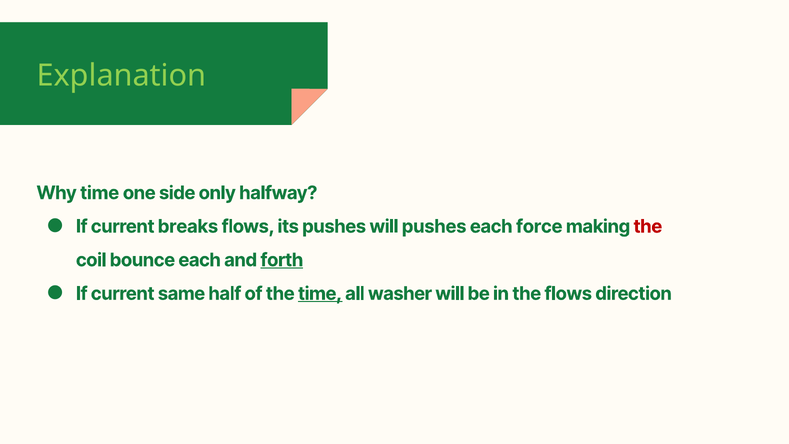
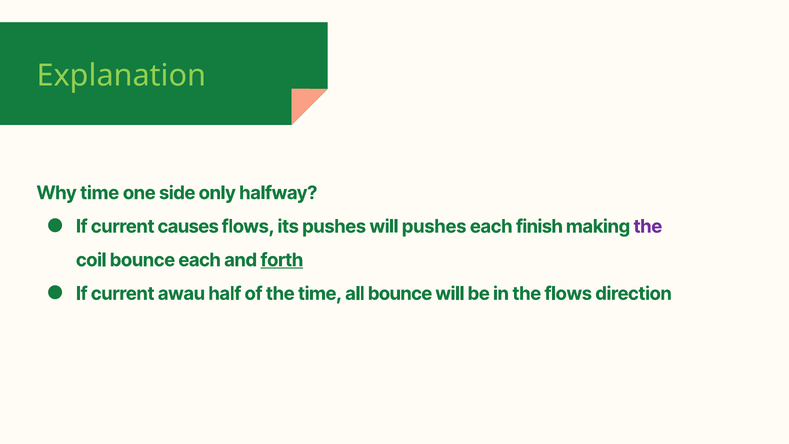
breaks: breaks -> causes
force: force -> finish
the at (648, 226) colour: red -> purple
same: same -> awau
time at (320, 294) underline: present -> none
all washer: washer -> bounce
